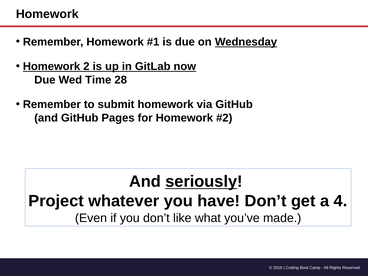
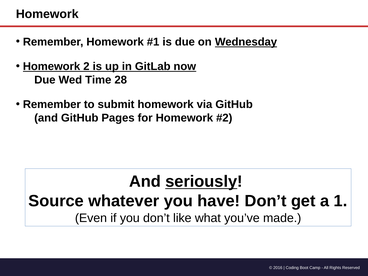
Project: Project -> Source
4: 4 -> 1
